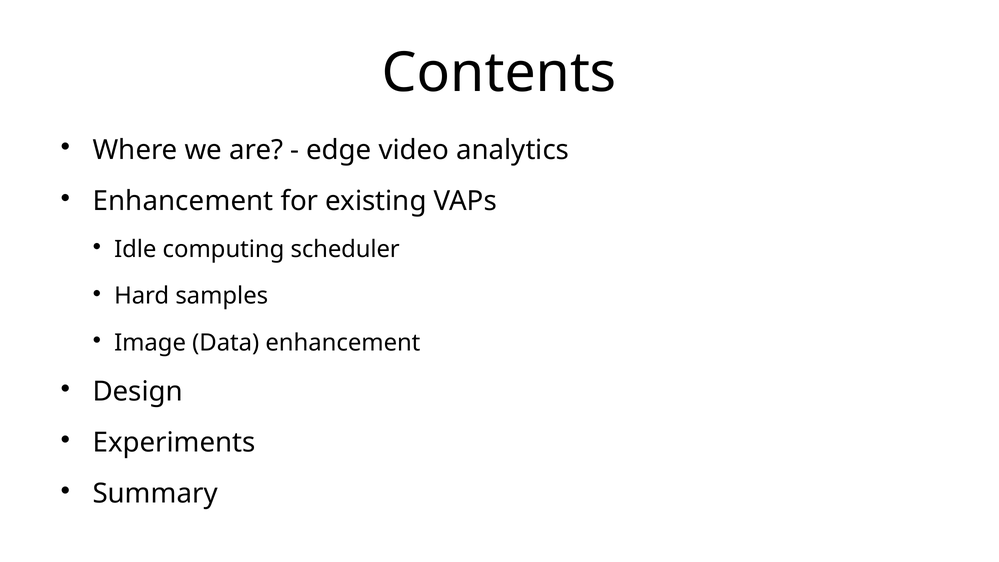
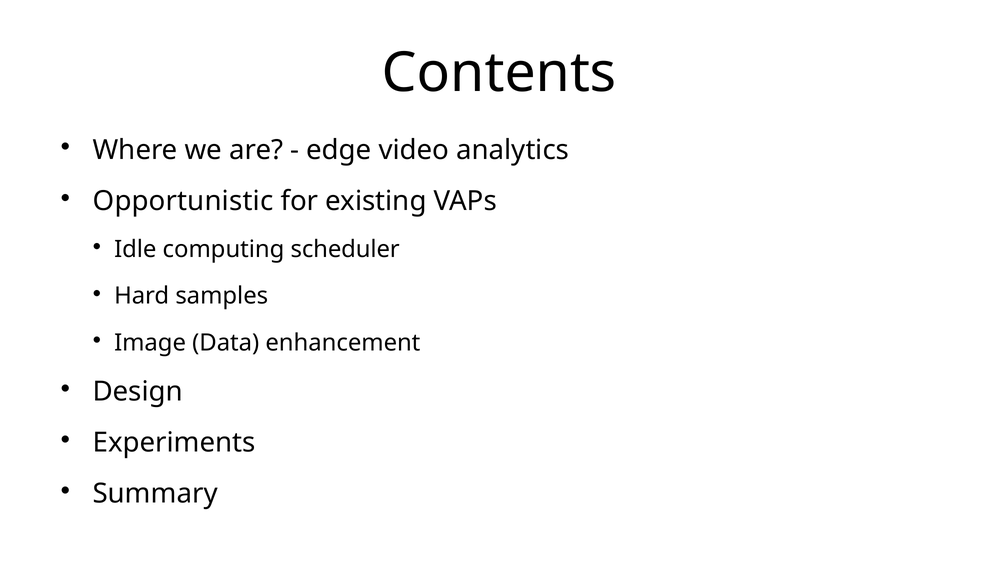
Enhancement at (183, 201): Enhancement -> Opportunistic
